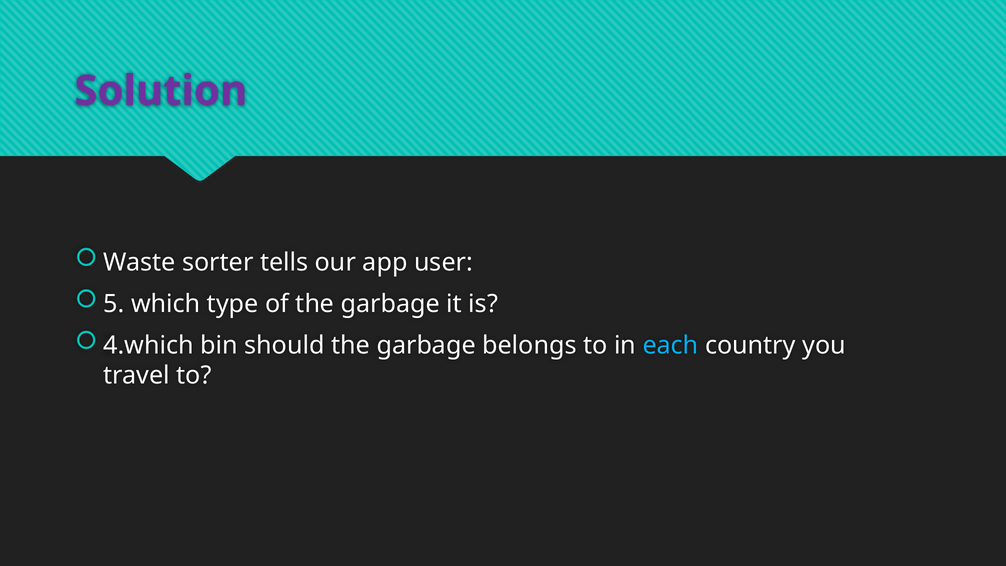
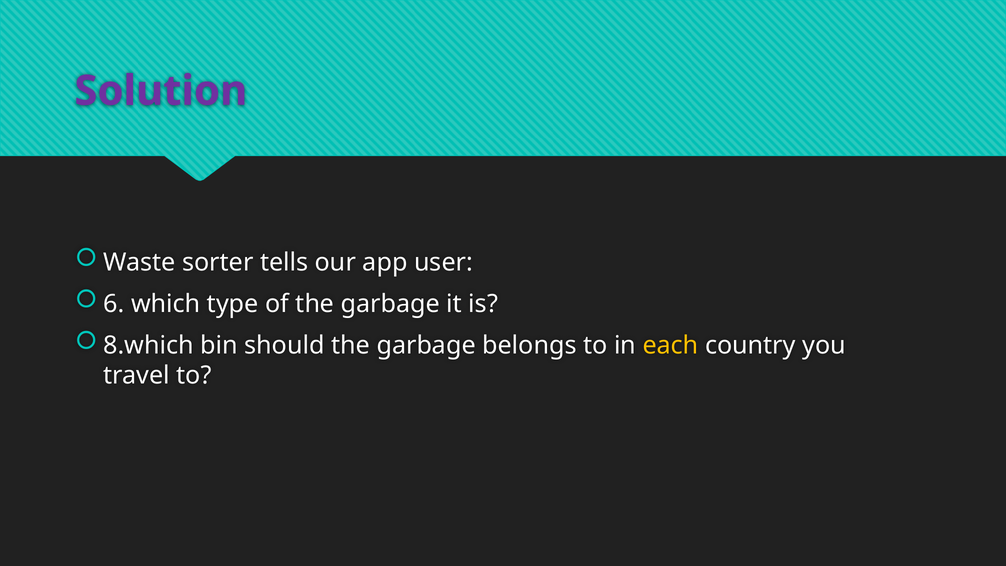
5: 5 -> 6
4.which: 4.which -> 8.which
each colour: light blue -> yellow
